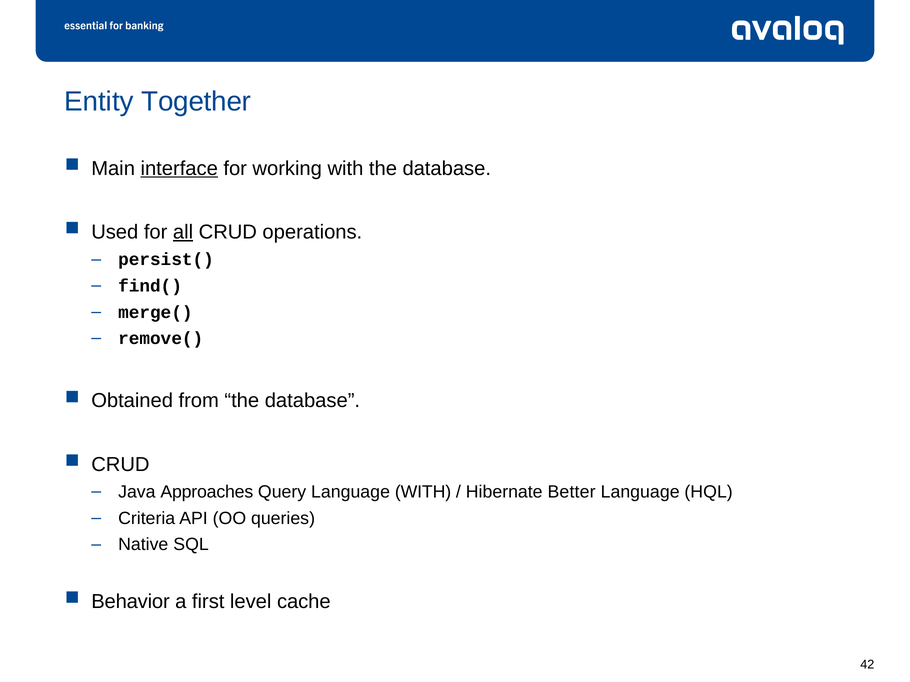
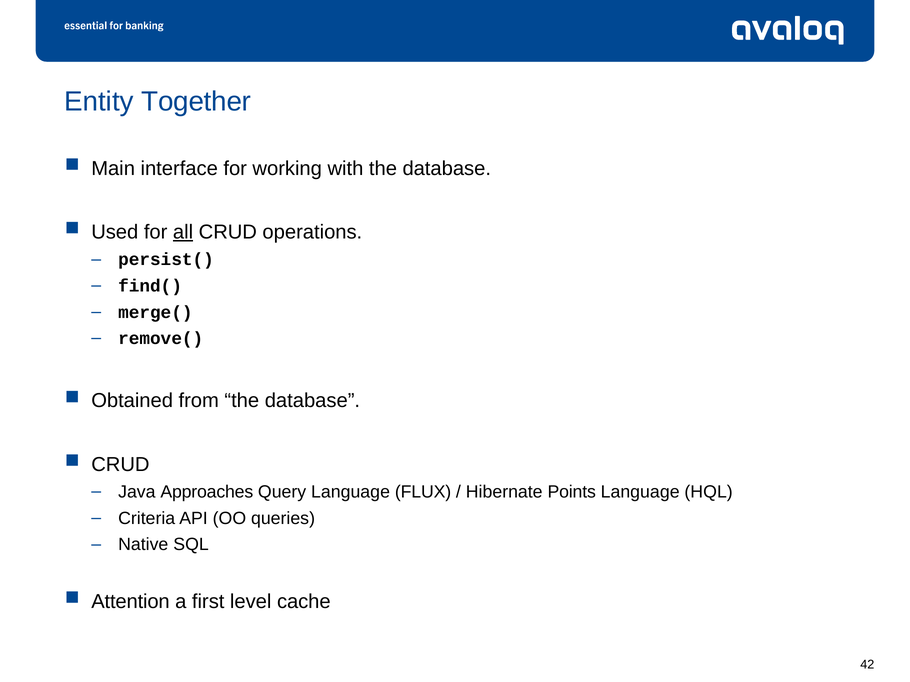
interface underline: present -> none
Language WITH: WITH -> FLUX
Better: Better -> Points
Behavior: Behavior -> Attention
